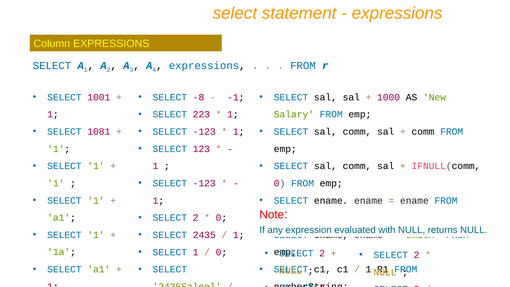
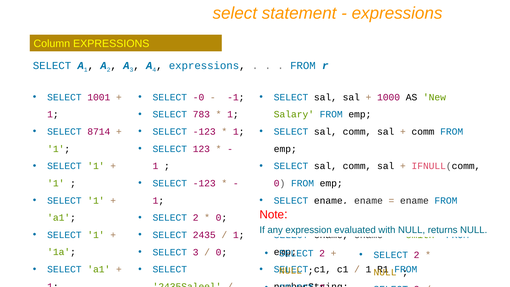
-8: -8 -> -0
223: 223 -> 783
1081: 1081 -> 8714
1 at (196, 252): 1 -> 3
